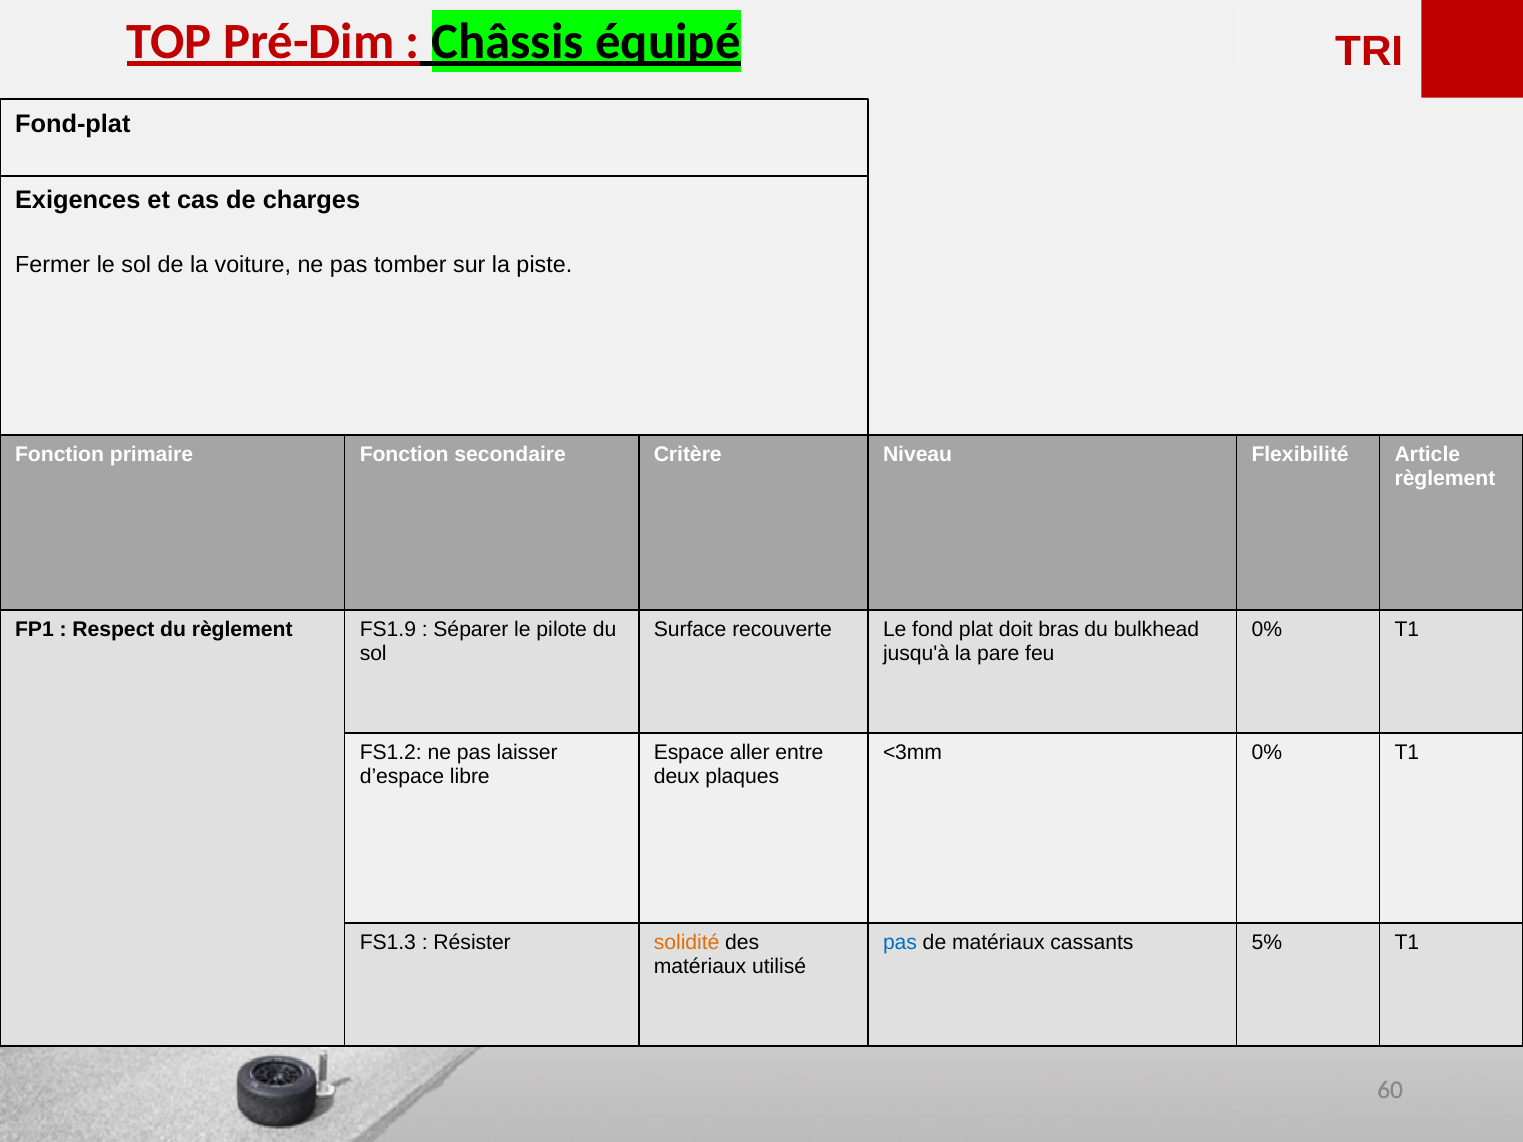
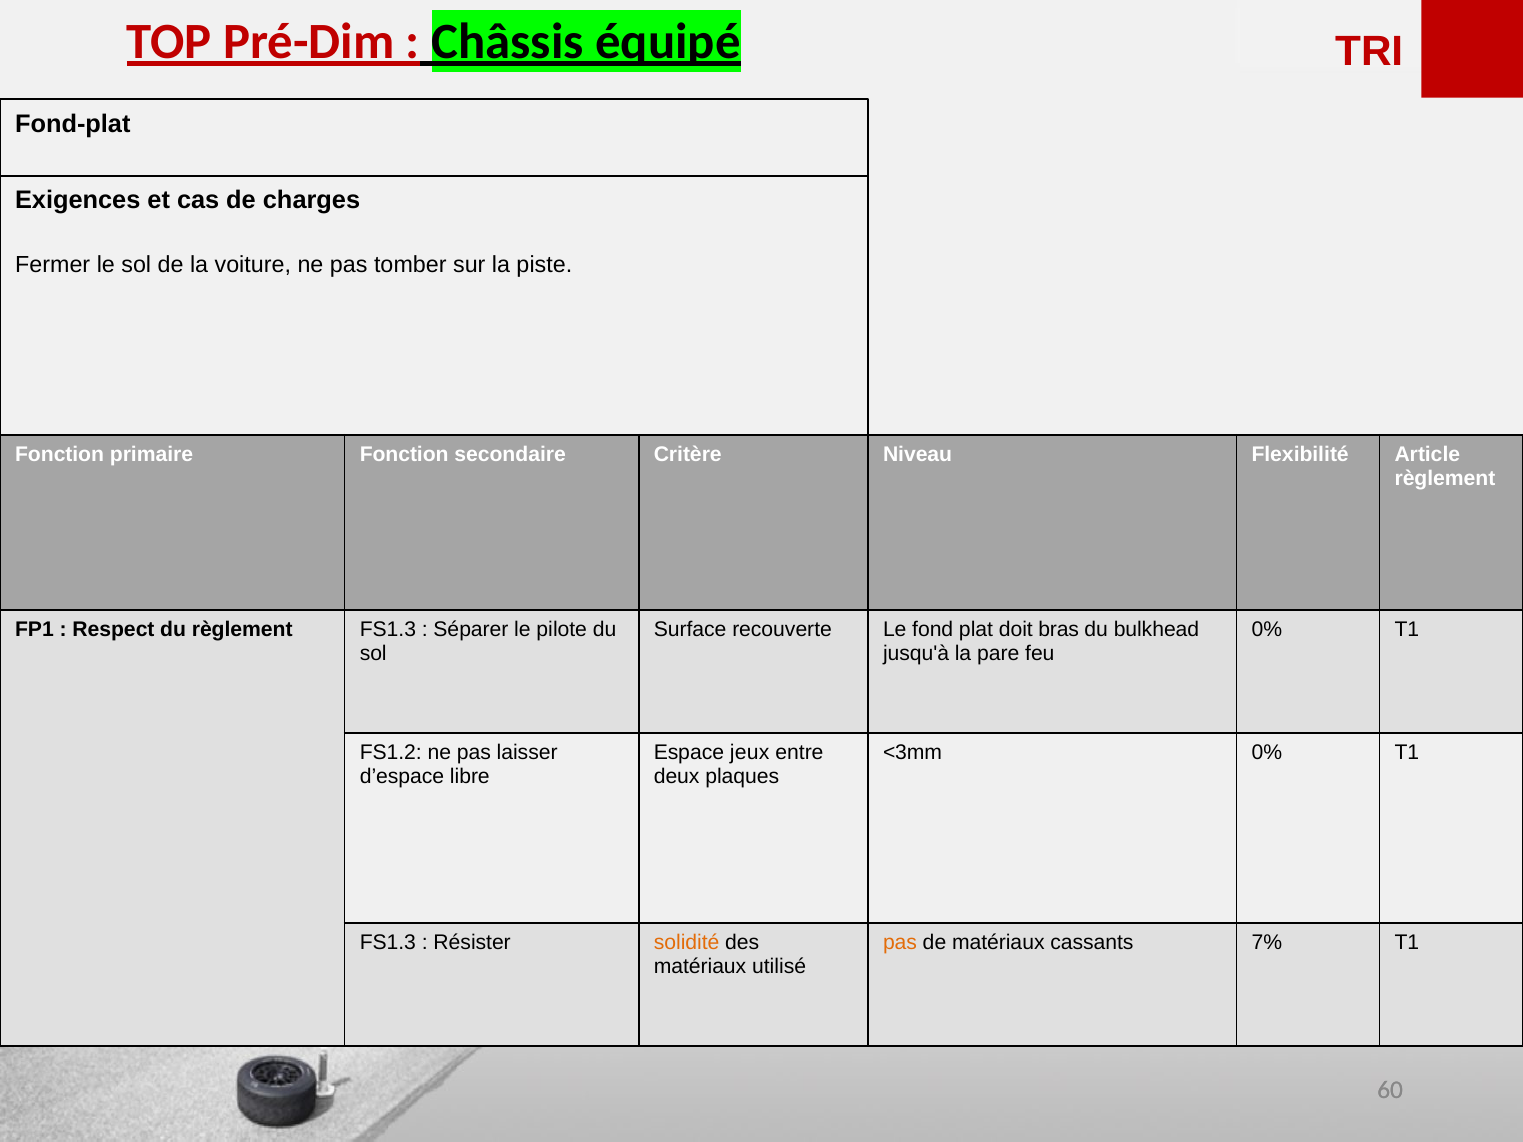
règlement FS1.9: FS1.9 -> FS1.3
aller: aller -> jeux
pas at (900, 943) colour: blue -> orange
5%: 5% -> 7%
